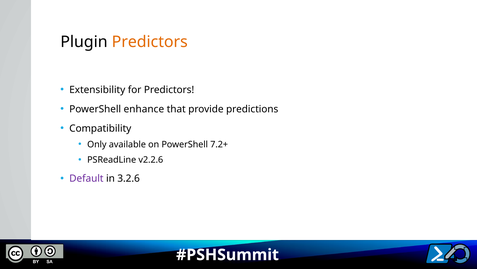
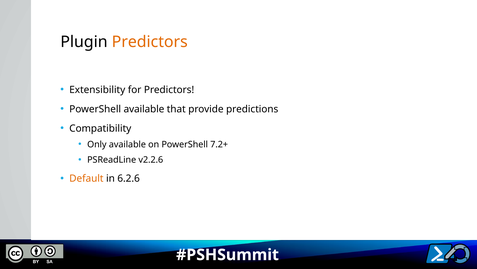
PowerShell enhance: enhance -> available
Default colour: purple -> orange
3.2.6: 3.2.6 -> 6.2.6
